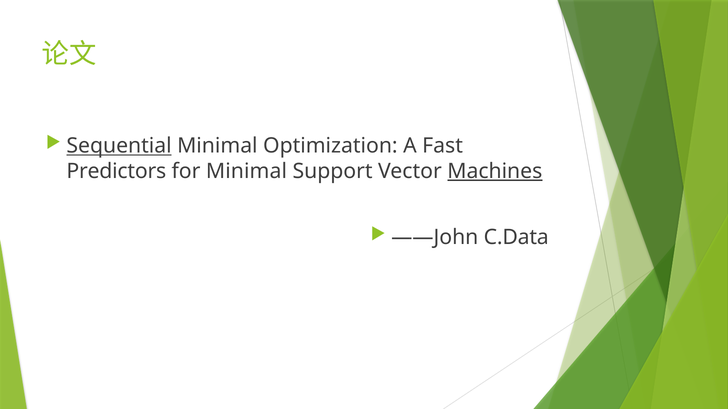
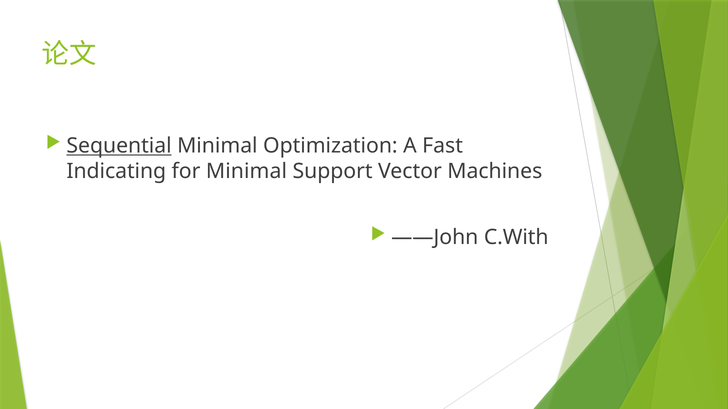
Predictors: Predictors -> Indicating
Machines underline: present -> none
C.Data: C.Data -> C.With
